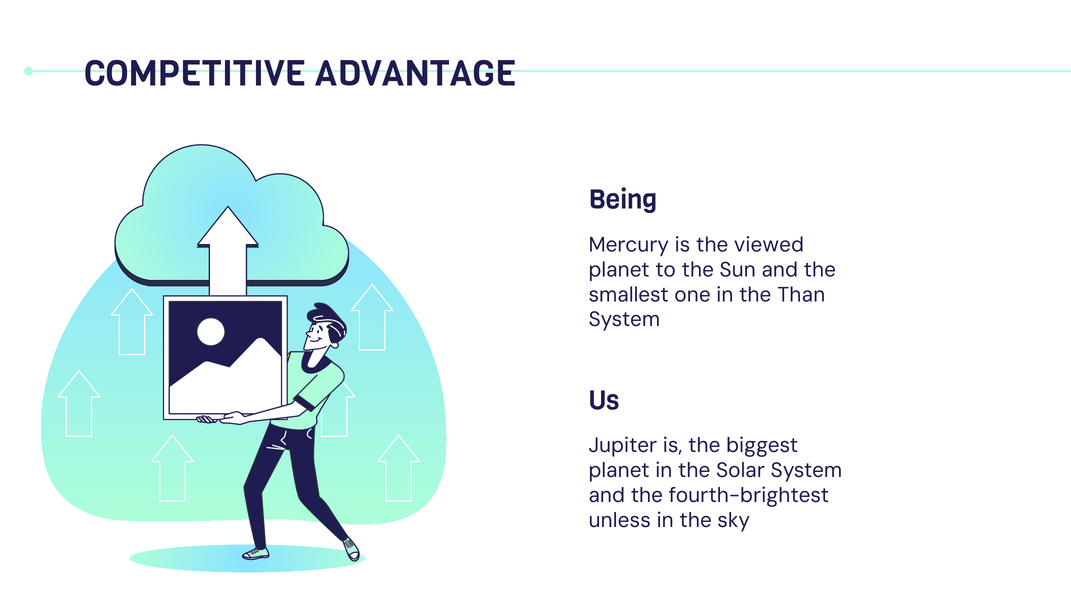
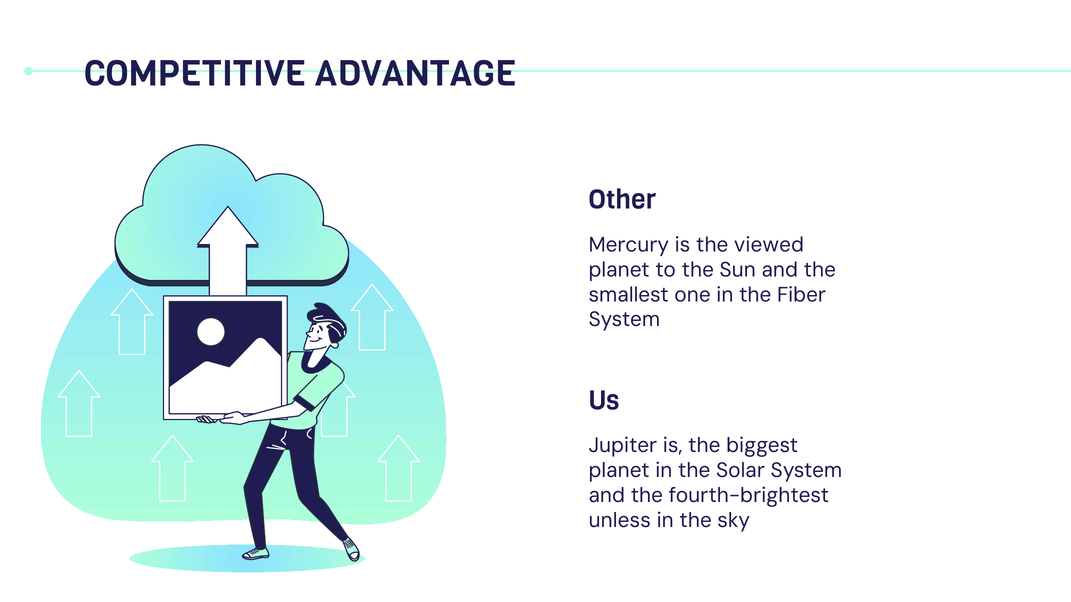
Being: Being -> Other
Than: Than -> Fiber
